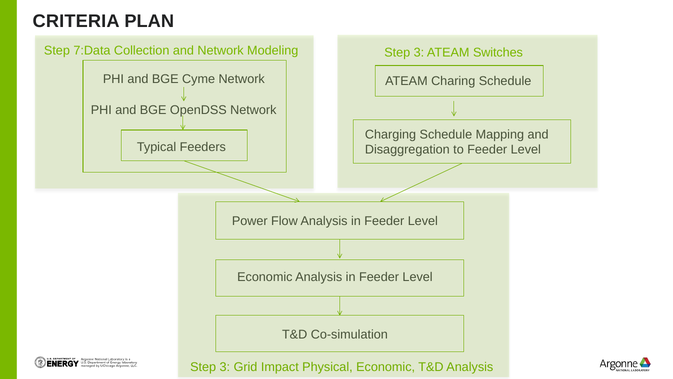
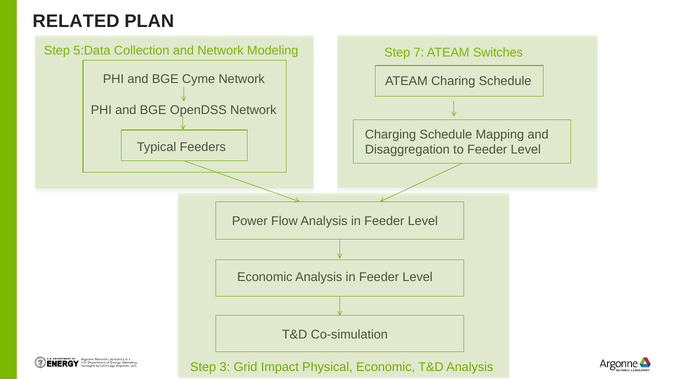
CRITERIA: CRITERIA -> RELATED
7:Data: 7:Data -> 5:Data
Modeling Step 3: 3 -> 7
